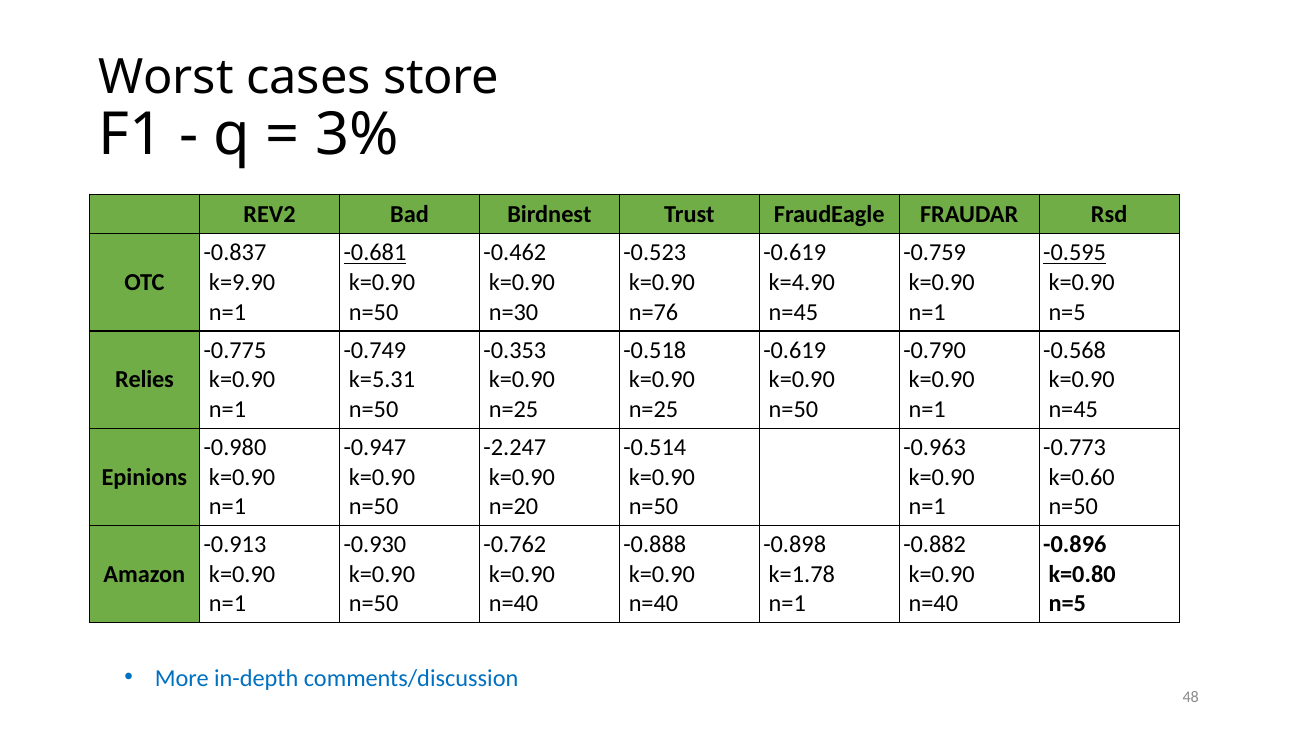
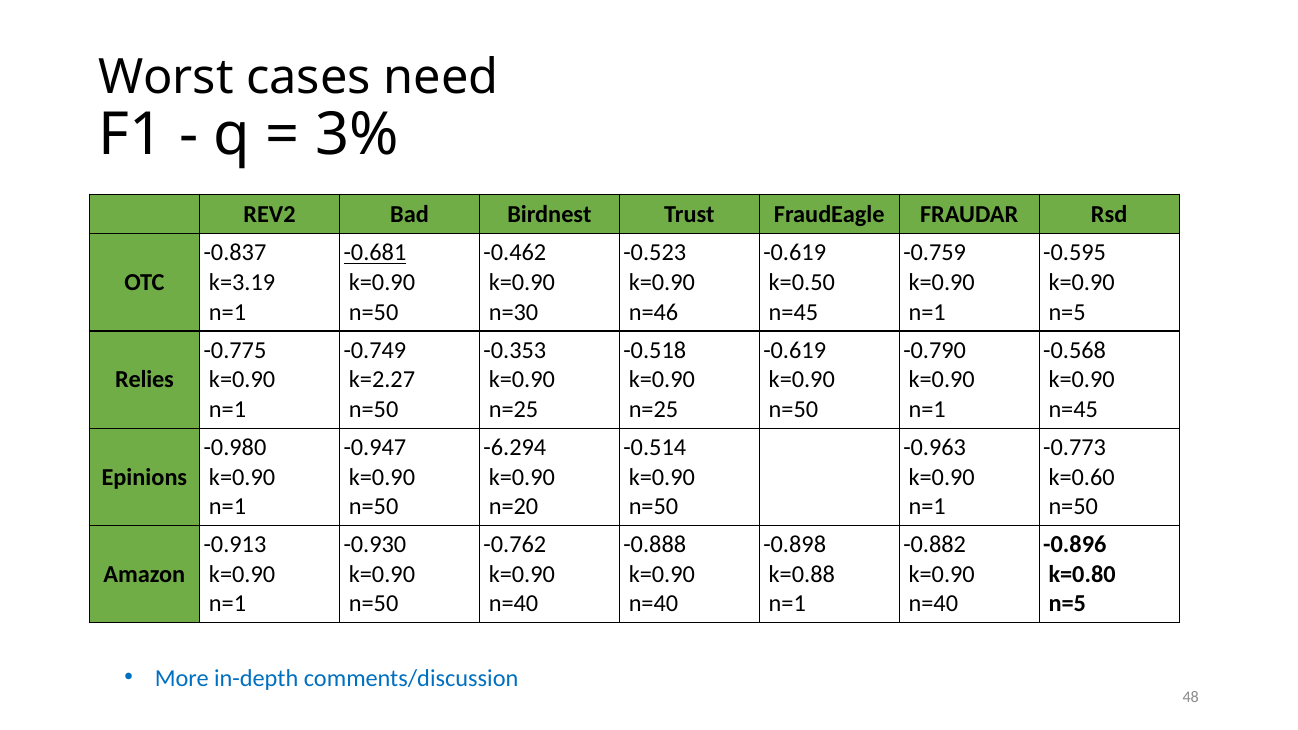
store: store -> need
-0.595 underline: present -> none
k=9.90: k=9.90 -> k=3.19
k=4.90: k=4.90 -> k=0.50
n=76: n=76 -> n=46
k=5.31: k=5.31 -> k=2.27
-2.247: -2.247 -> -6.294
k=1.78: k=1.78 -> k=0.88
